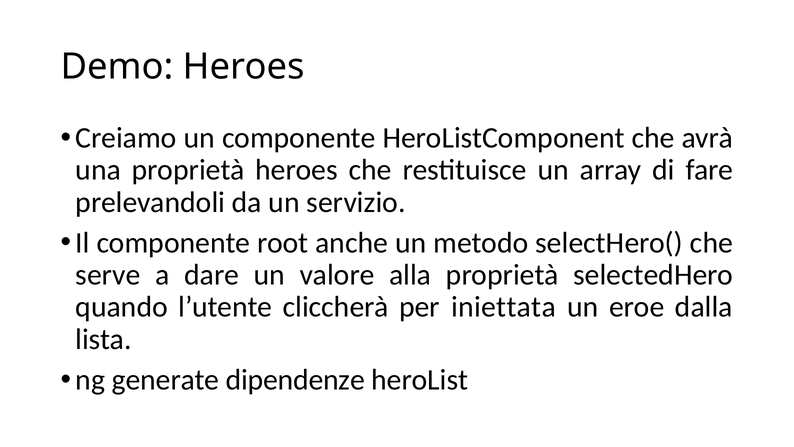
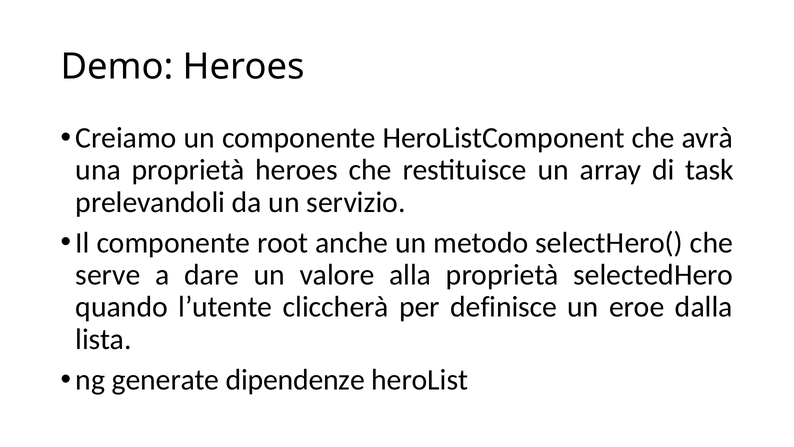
fare: fare -> task
iniettata: iniettata -> definisce
